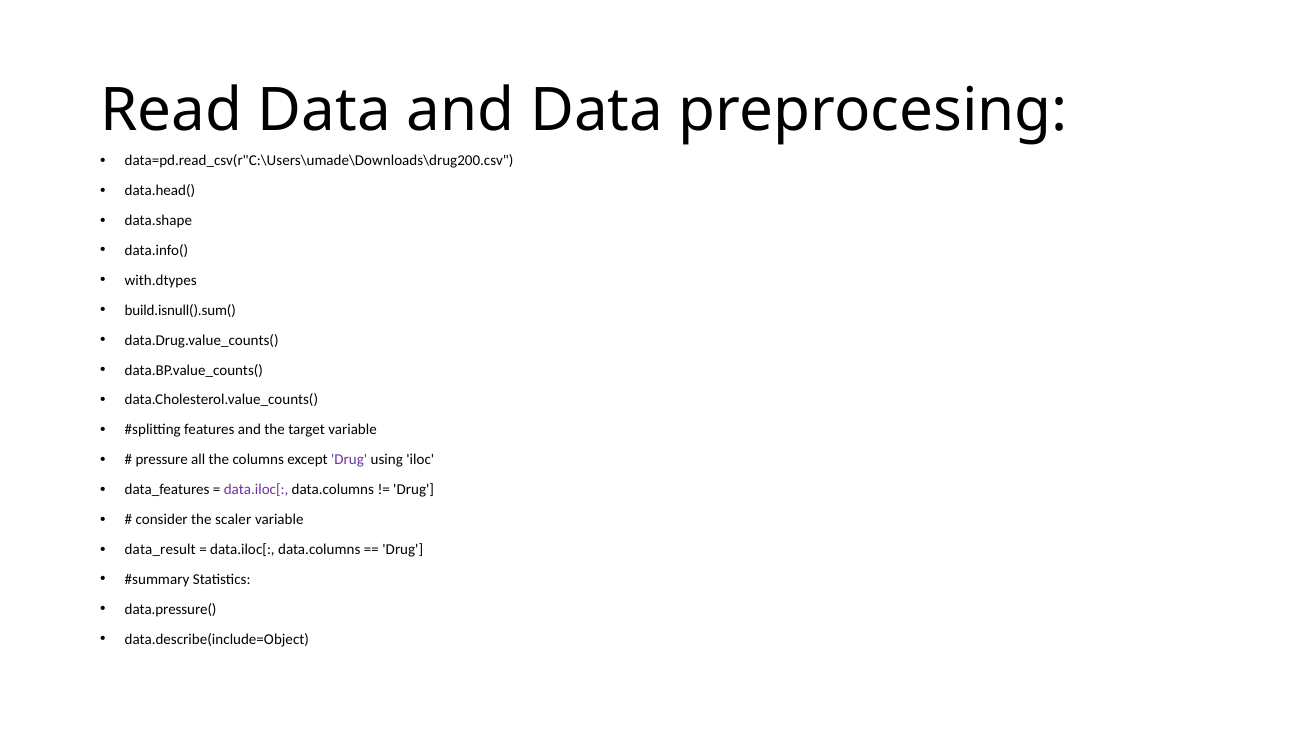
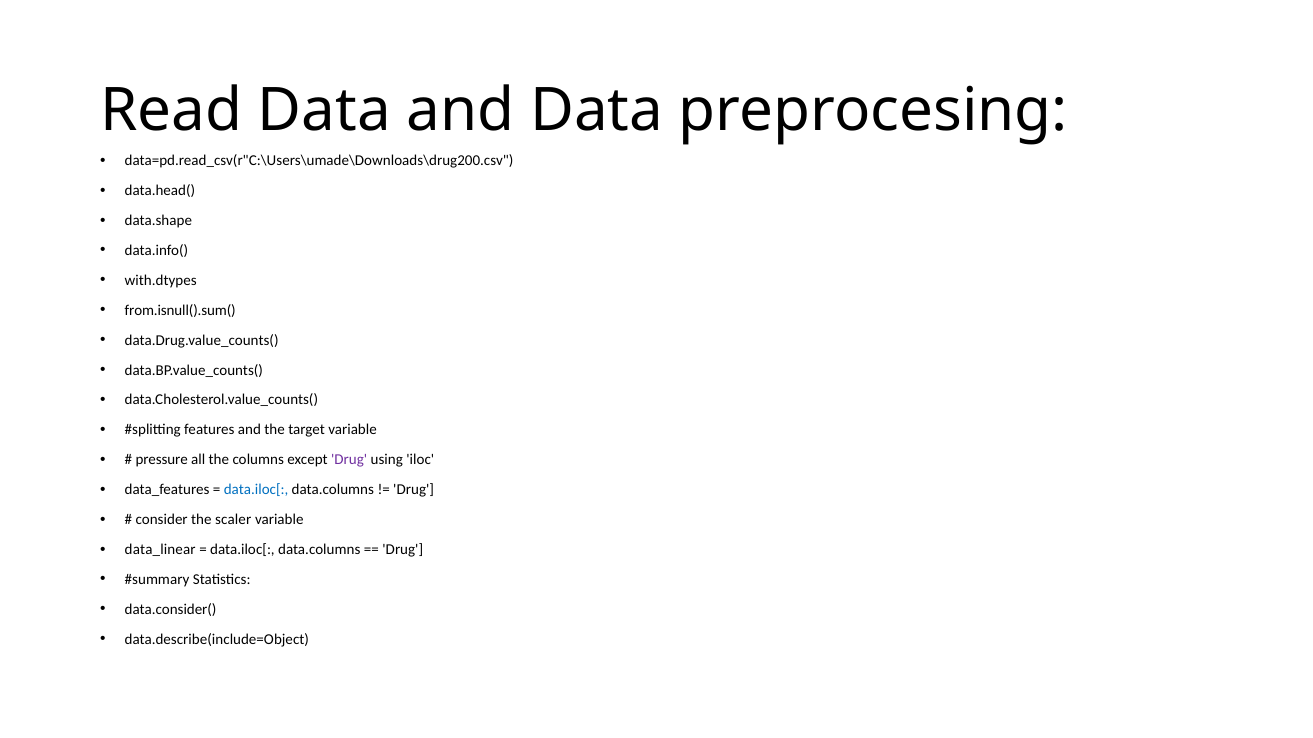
build.isnull().sum(: build.isnull().sum( -> from.isnull().sum(
data.iloc[ at (256, 490) colour: purple -> blue
data_result: data_result -> data_linear
data.pressure(: data.pressure( -> data.consider(
